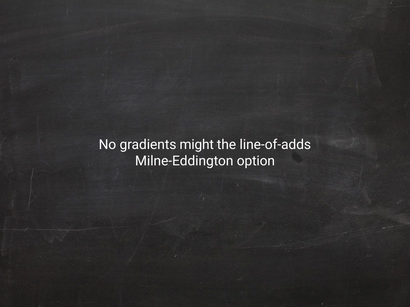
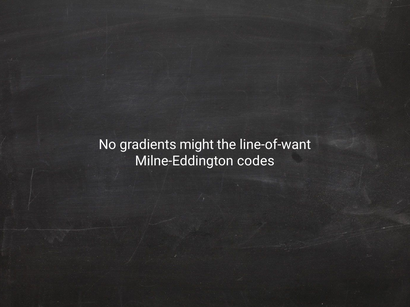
line-of-adds: line-of-adds -> line-of-want
option: option -> codes
